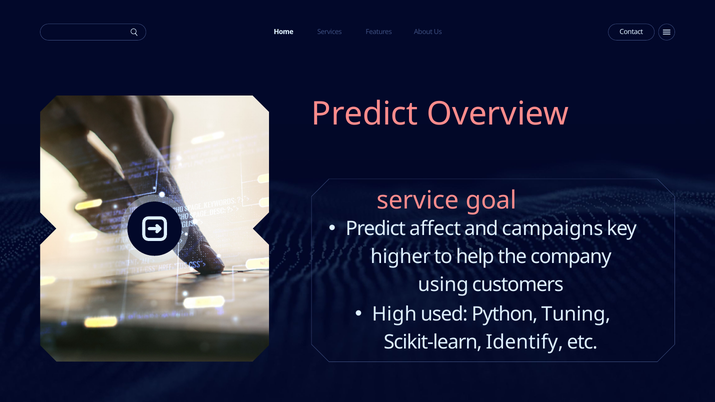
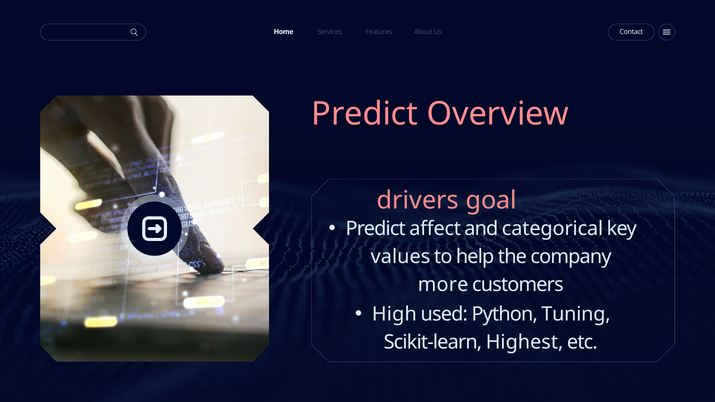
service: service -> drivers
campaigns: campaigns -> categorical
higher: higher -> values
using: using -> more
Identify: Identify -> Highest
